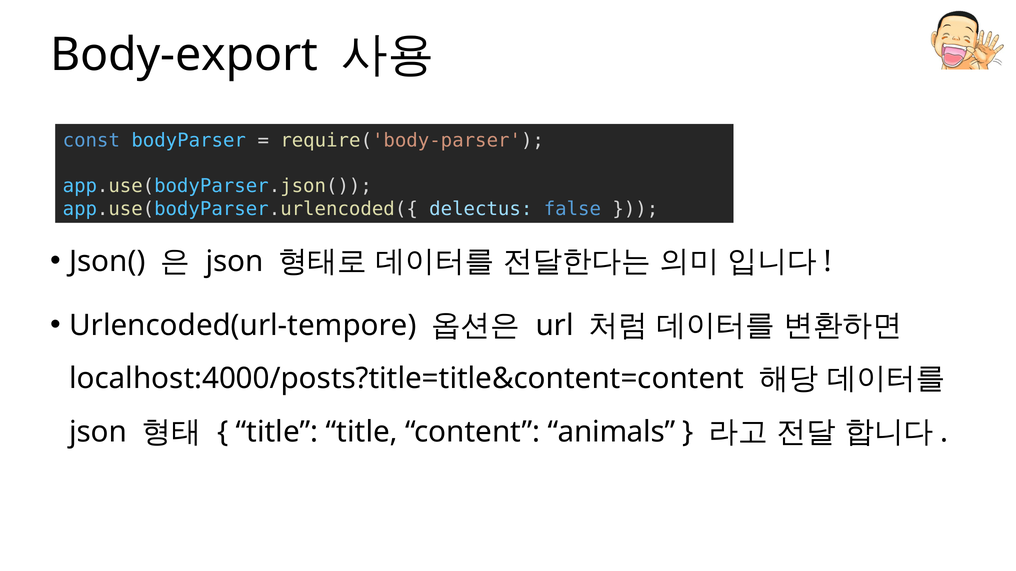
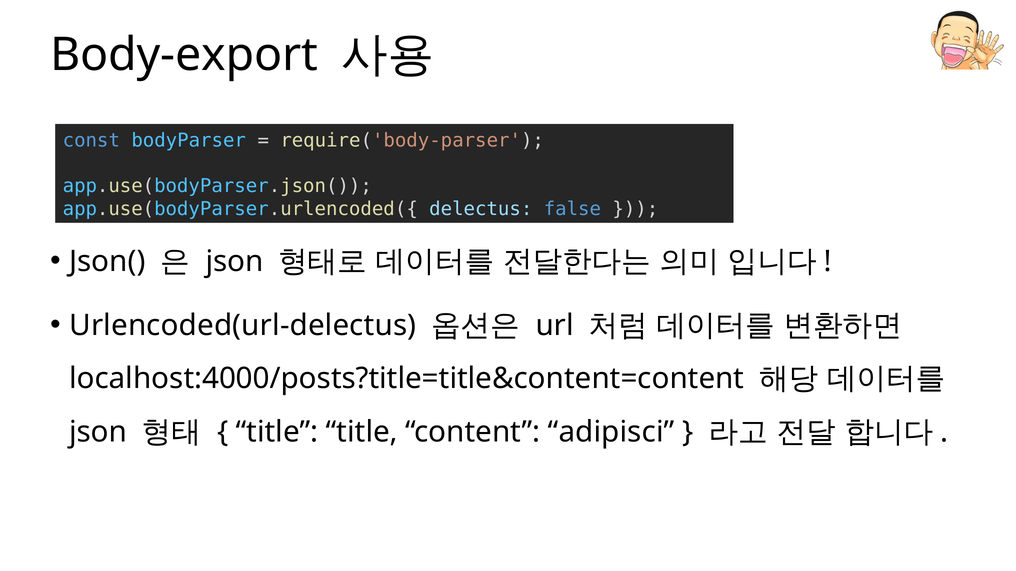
Urlencoded(url-tempore: Urlencoded(url-tempore -> Urlencoded(url-delectus
animals: animals -> adipisci
